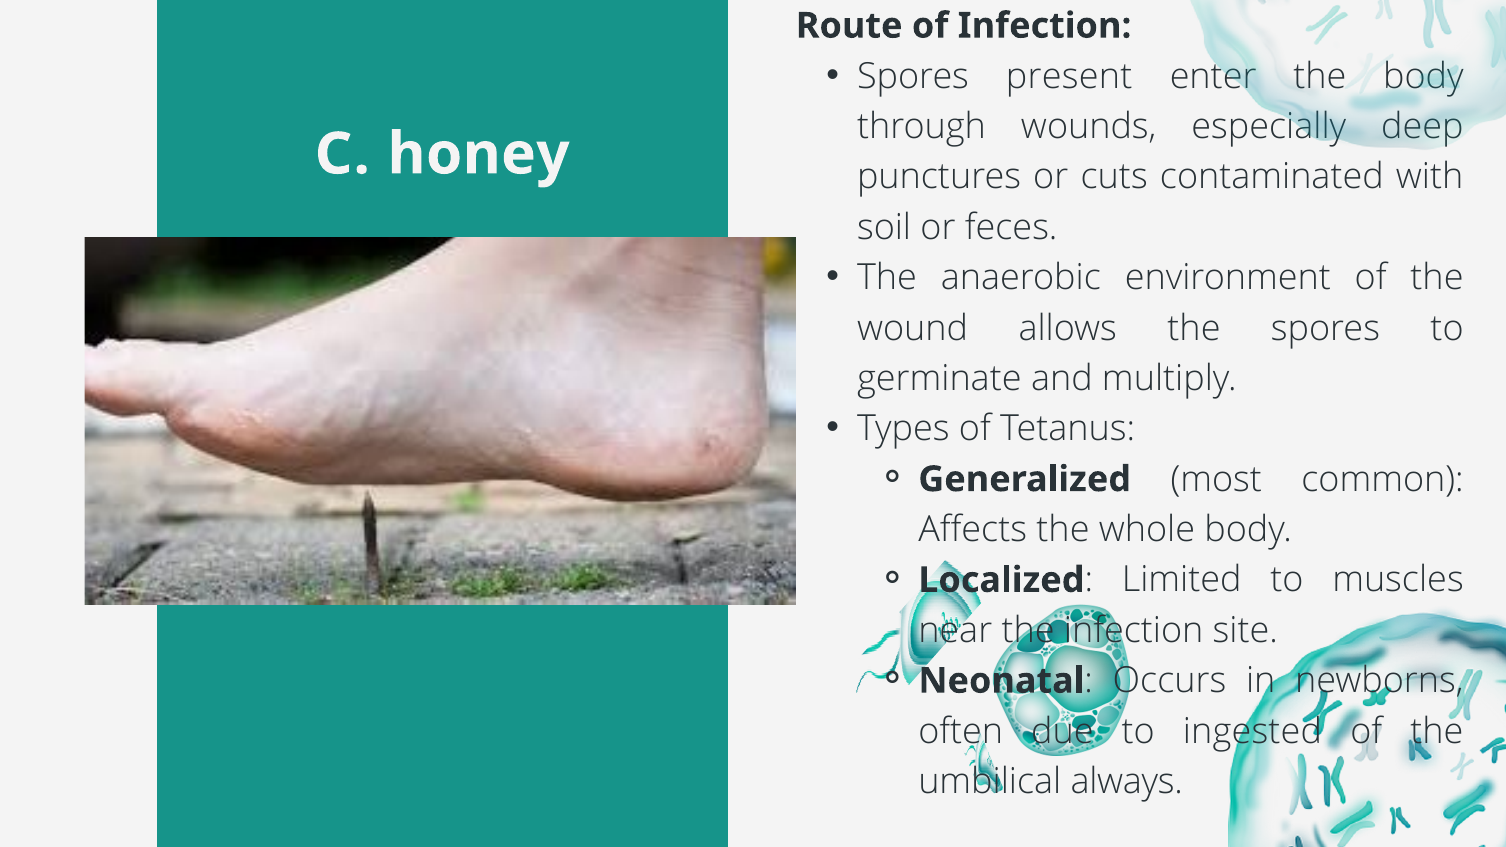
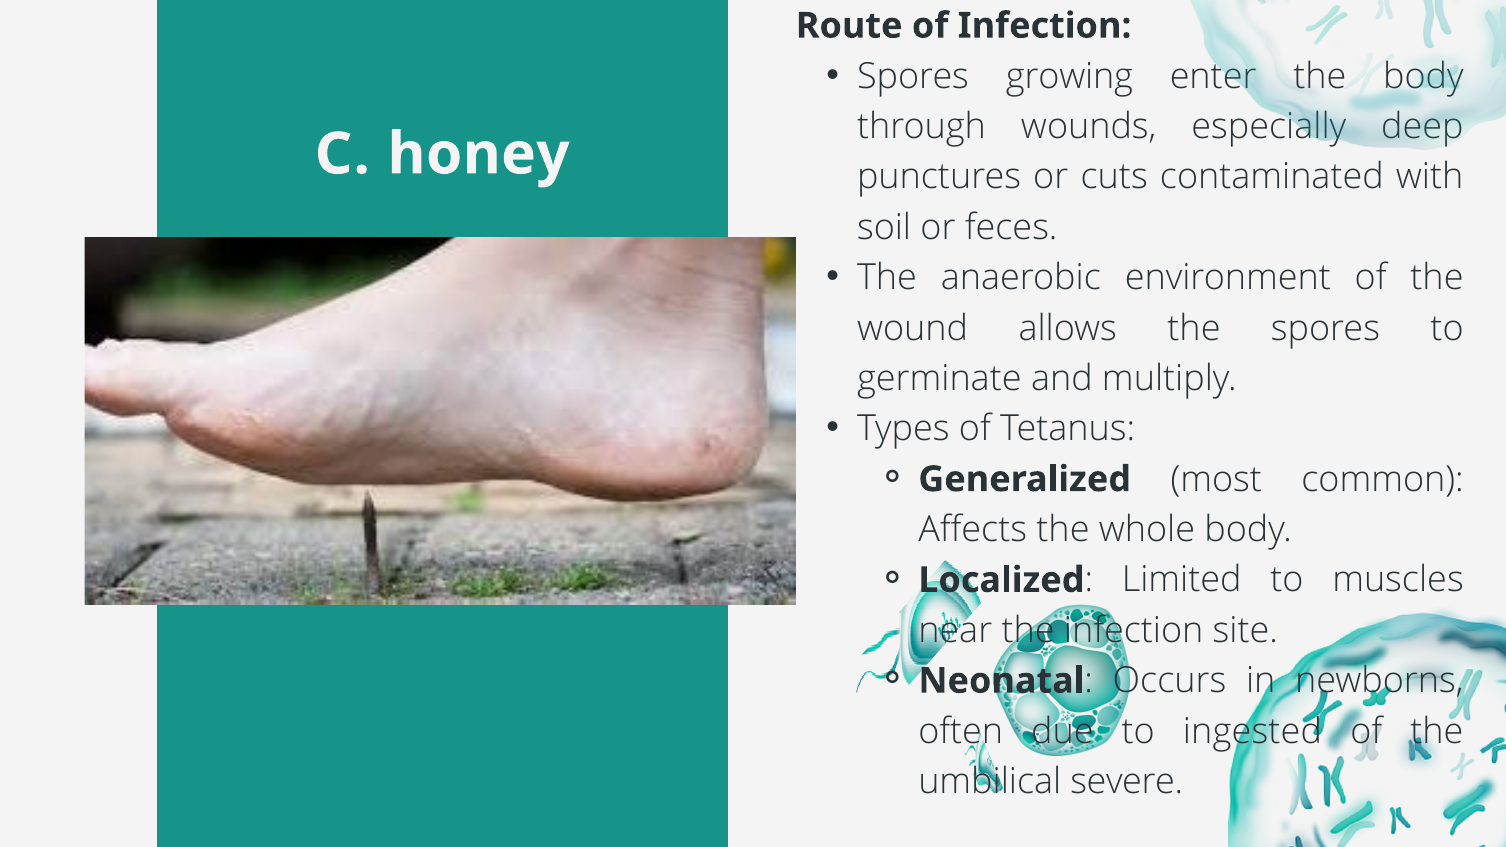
present: present -> growing
always: always -> severe
